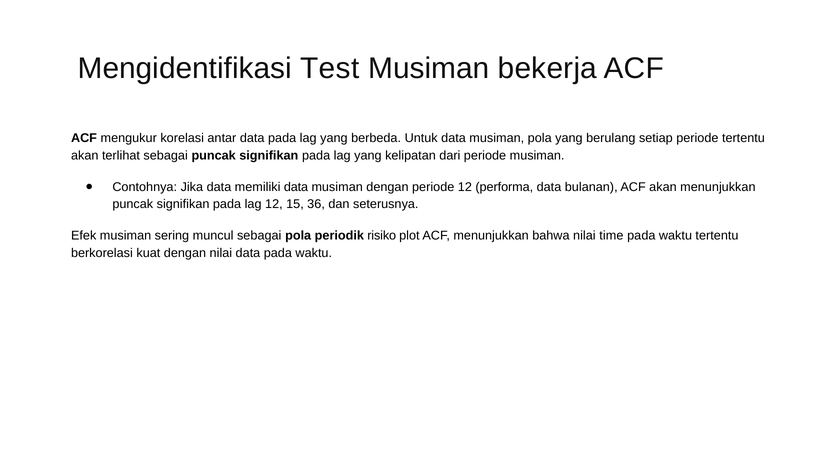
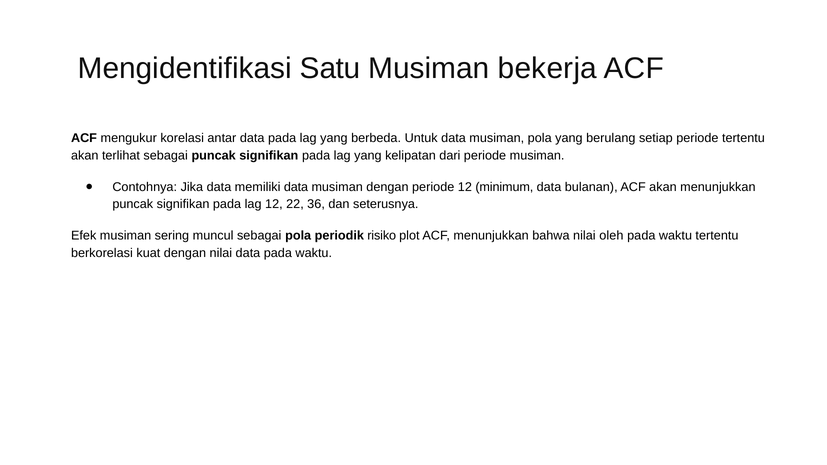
Test: Test -> Satu
performa: performa -> minimum
15: 15 -> 22
time: time -> oleh
